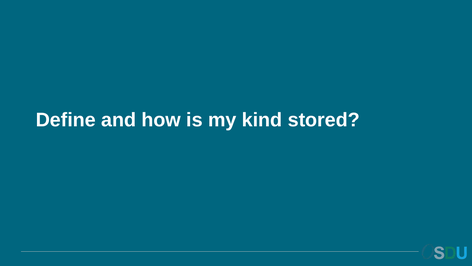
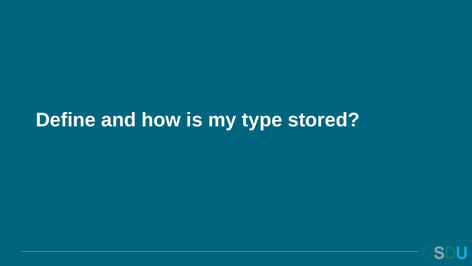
kind: kind -> type
